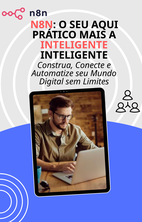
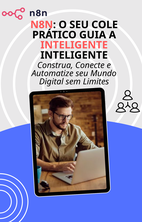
AQUI: AQUI -> COLE
MAIS: MAIS -> GUIA
